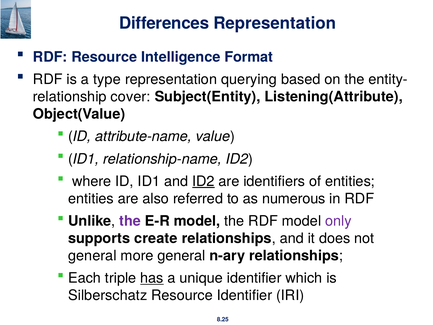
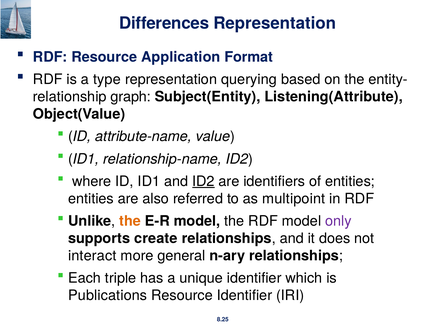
Intelligence: Intelligence -> Application
cover: cover -> graph
numerous: numerous -> multipoint
the at (130, 221) colour: purple -> orange
general at (92, 255): general -> interact
has underline: present -> none
Silberschatz: Silberschatz -> Publications
